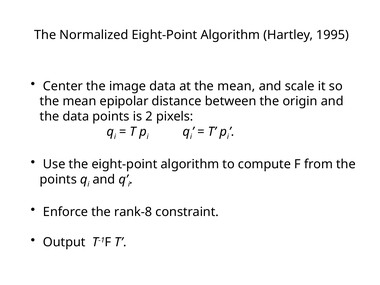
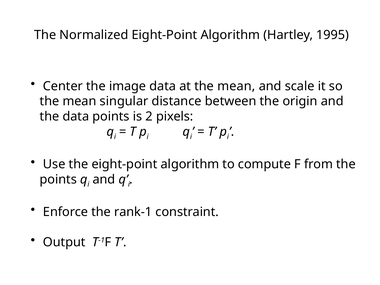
epipolar: epipolar -> singular
rank-8: rank-8 -> rank-1
